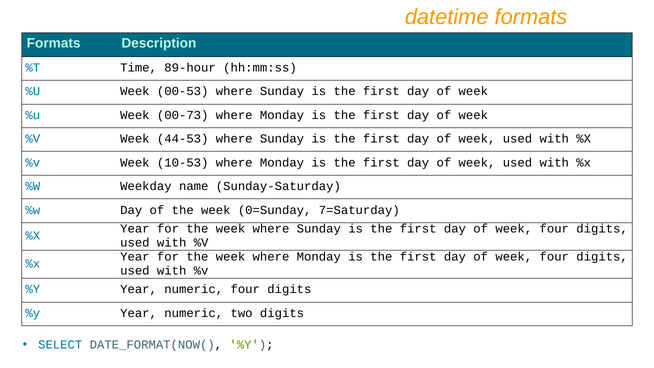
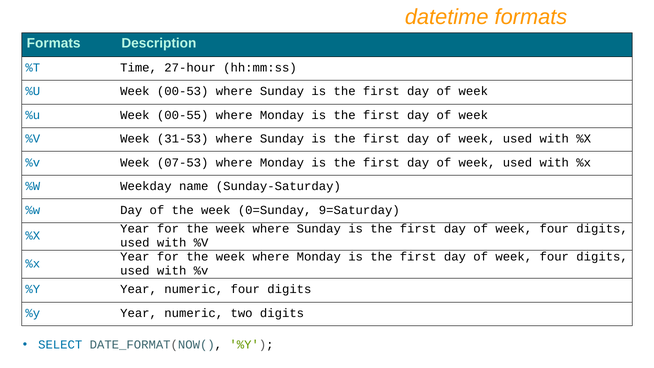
89-hour: 89-hour -> 27-hour
00-73: 00-73 -> 00-55
44-53: 44-53 -> 31-53
10-53: 10-53 -> 07-53
7=Saturday: 7=Saturday -> 9=Saturday
